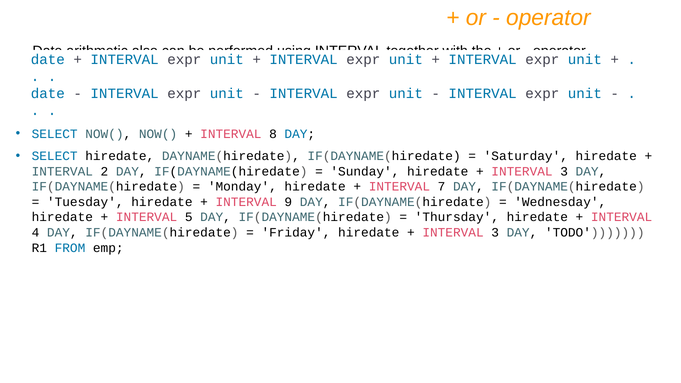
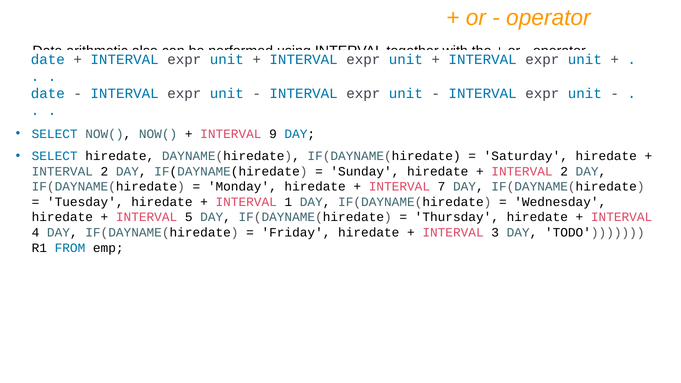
8: 8 -> 9
3 at (564, 171): 3 -> 2
9: 9 -> 1
